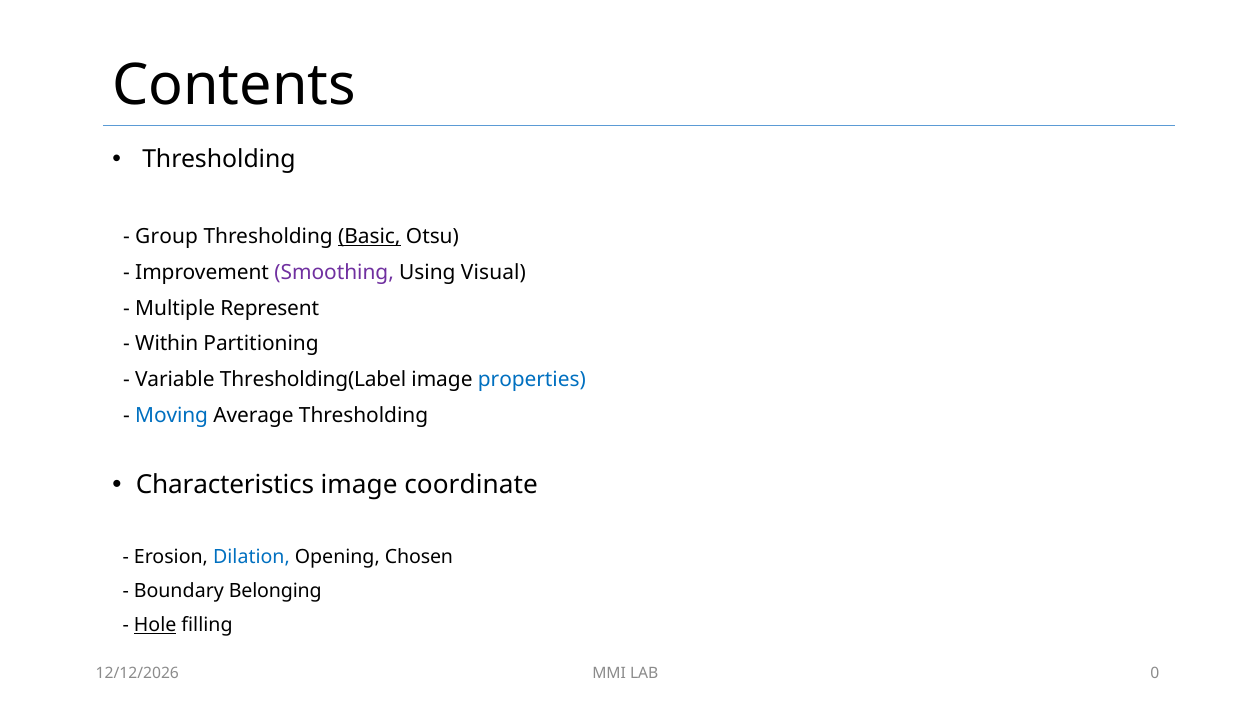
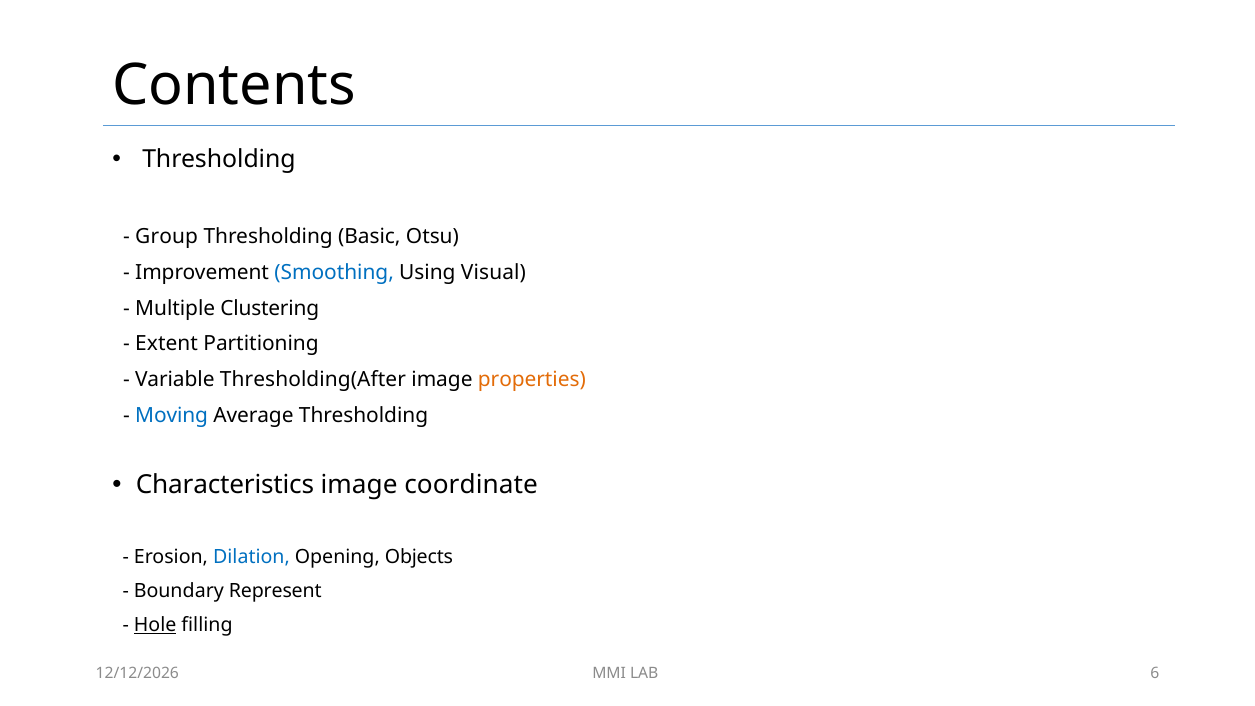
Basic underline: present -> none
Smoothing colour: purple -> blue
Represent: Represent -> Clustering
Within: Within -> Extent
Thresholding(Label: Thresholding(Label -> Thresholding(After
properties colour: blue -> orange
Chosen: Chosen -> Objects
Belonging: Belonging -> Represent
0: 0 -> 6
